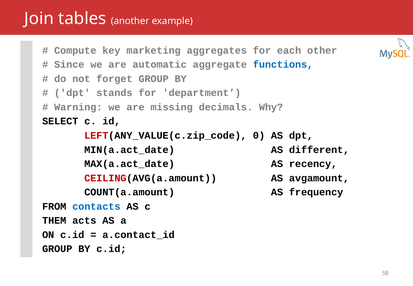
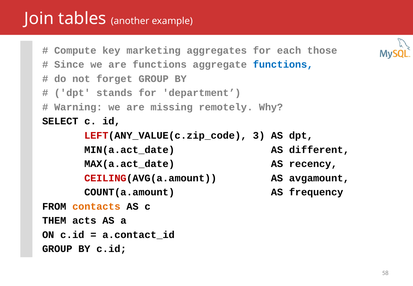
other: other -> those
are automatic: automatic -> functions
decimals: decimals -> remotely
0: 0 -> 3
contacts colour: blue -> orange
